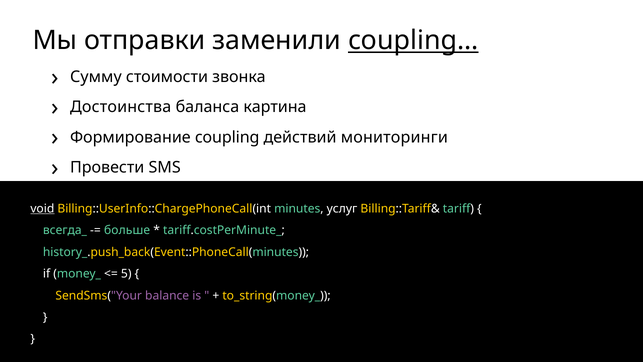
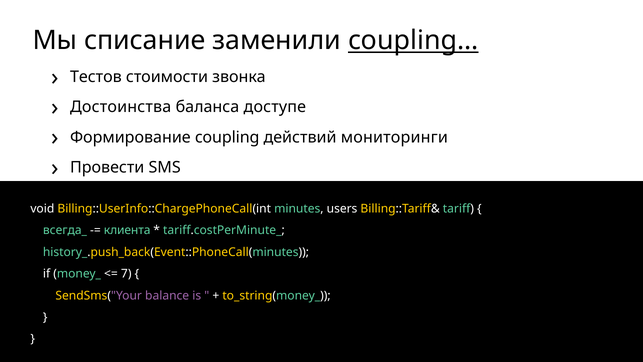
отправки: отправки -> списание
Сумму: Сумму -> Тестов
картина: картина -> доступе
void underline: present -> none
услуг: услуг -> users
больше: больше -> клиента
5: 5 -> 7
